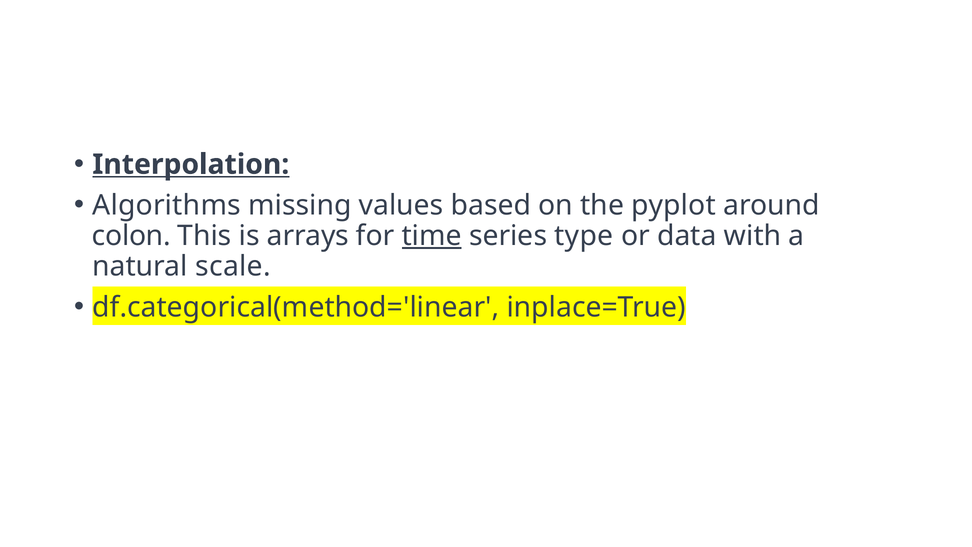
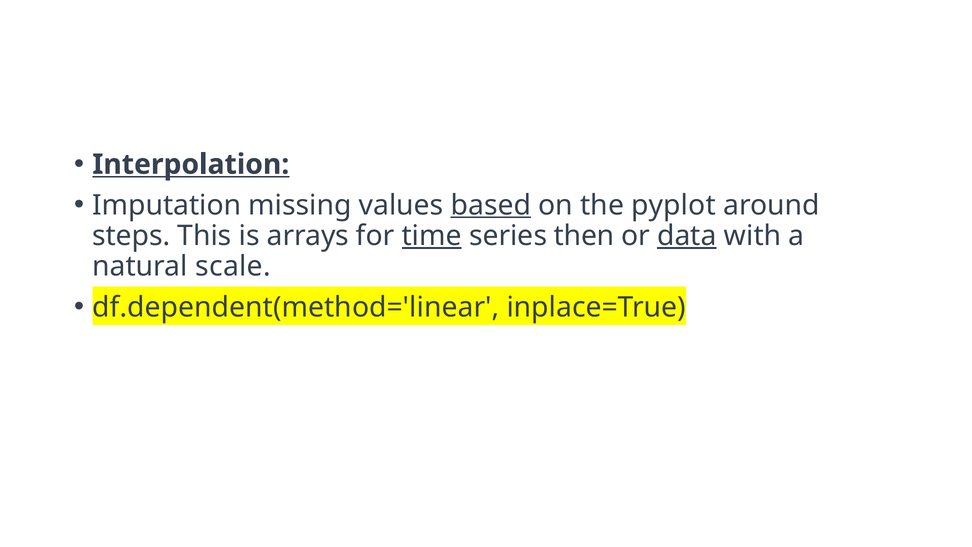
Algorithms: Algorithms -> Imputation
based underline: none -> present
colon: colon -> steps
type: type -> then
data underline: none -> present
df.categorical(method='linear: df.categorical(method='linear -> df.dependent(method='linear
